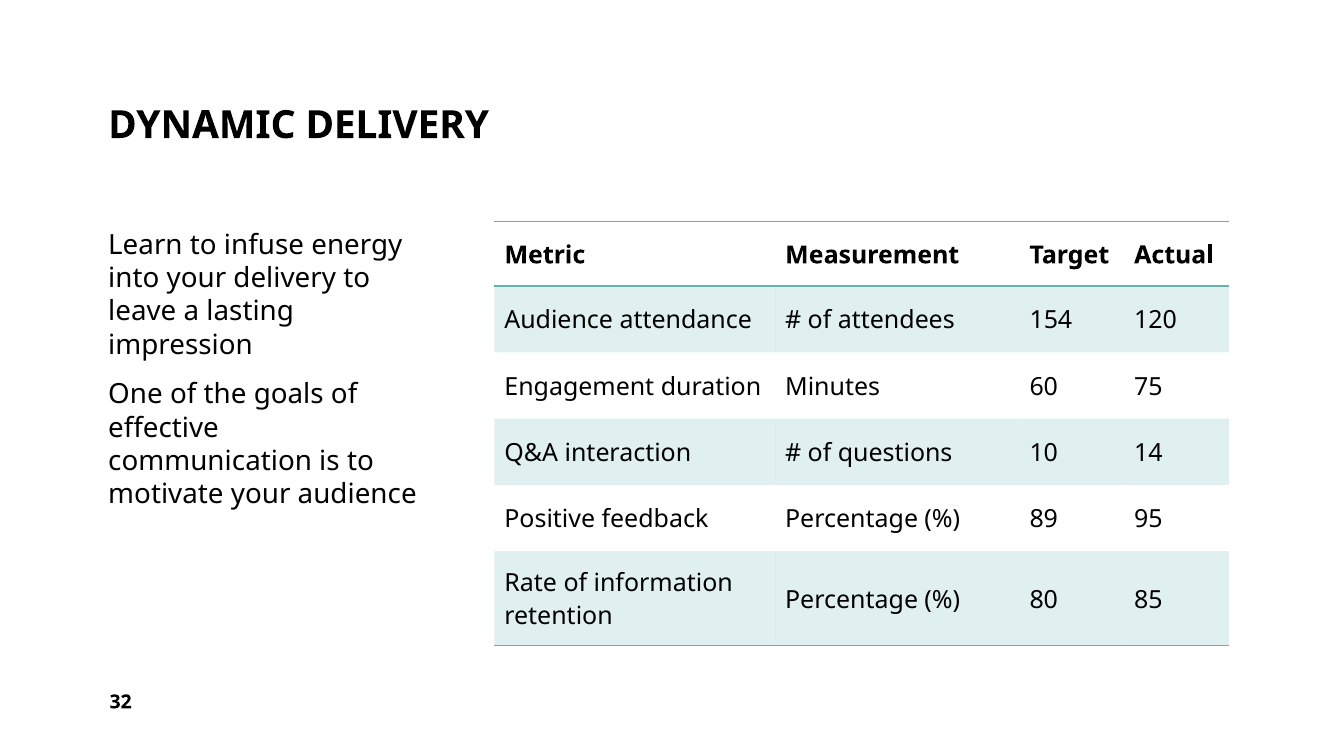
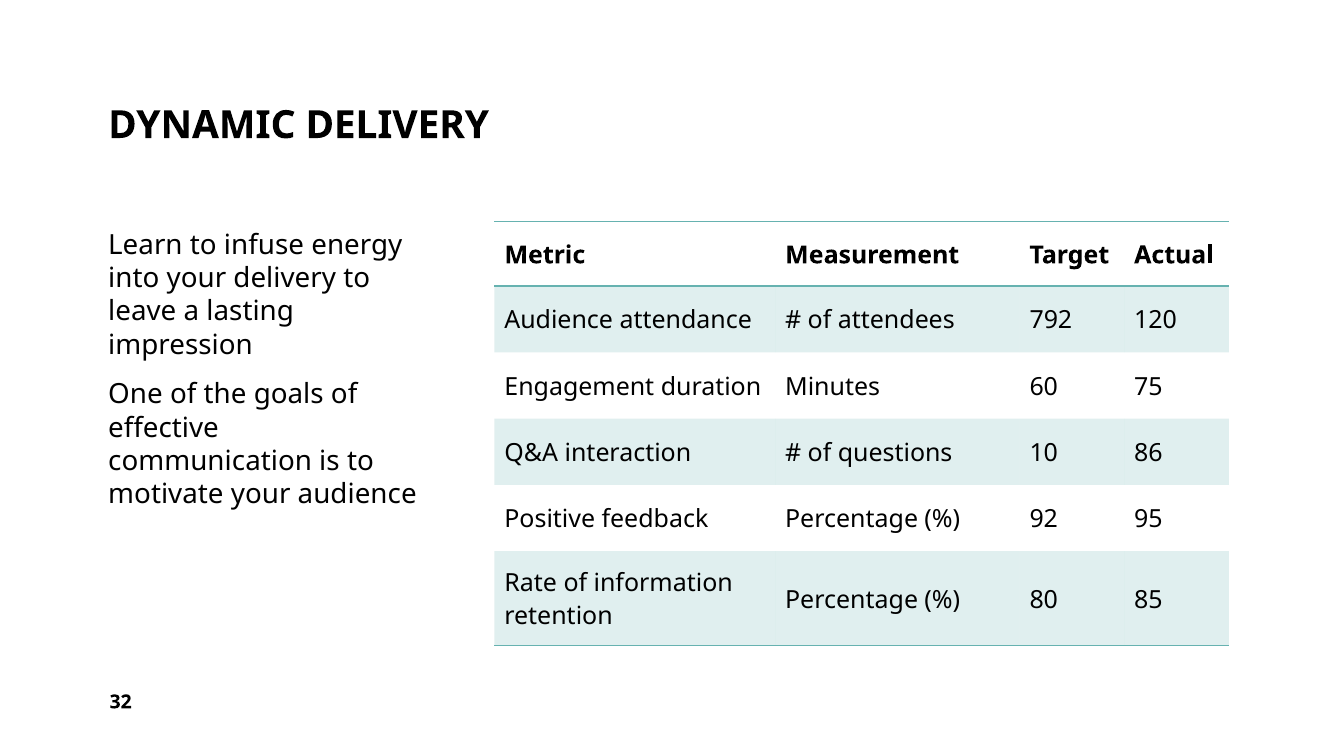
154: 154 -> 792
14: 14 -> 86
89: 89 -> 92
